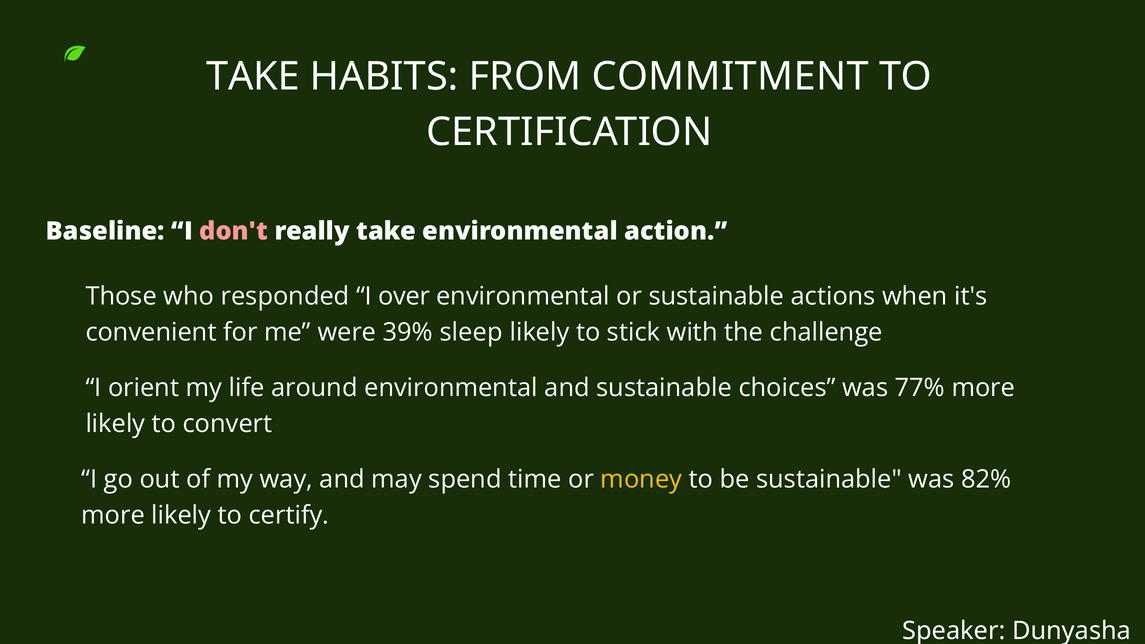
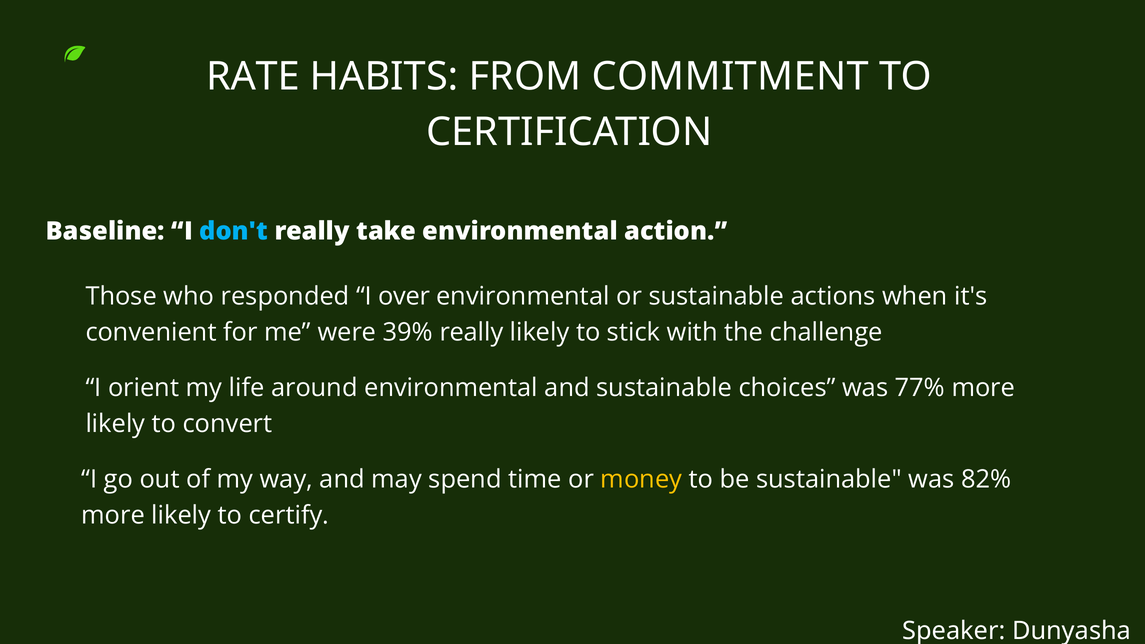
TAKE at (253, 76): TAKE -> RATE
don't colour: pink -> light blue
39% sleep: sleep -> really
